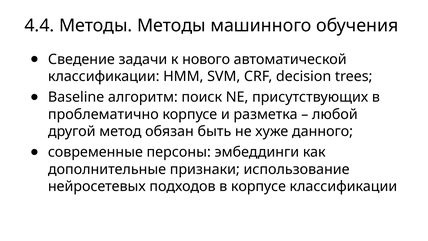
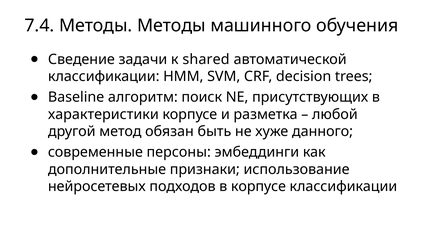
4.4: 4.4 -> 7.4
нового: нового -> shared
проблематично: проблематично -> характеристики
